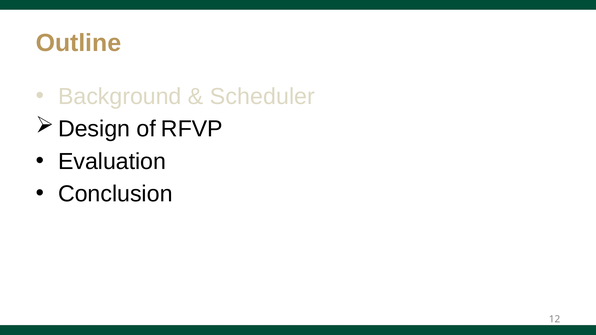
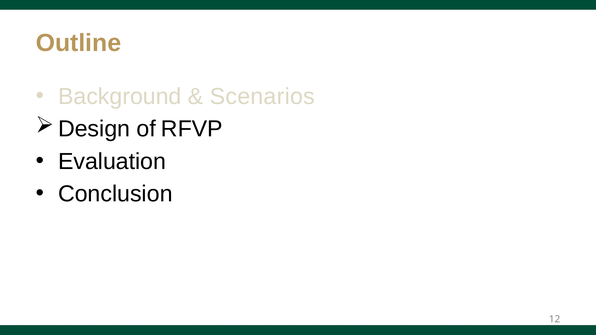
Scheduler: Scheduler -> Scenarios
